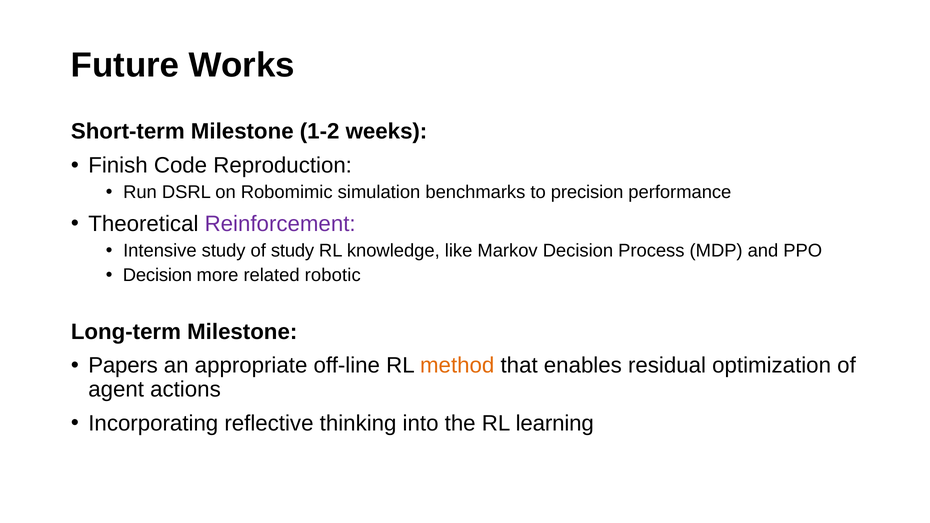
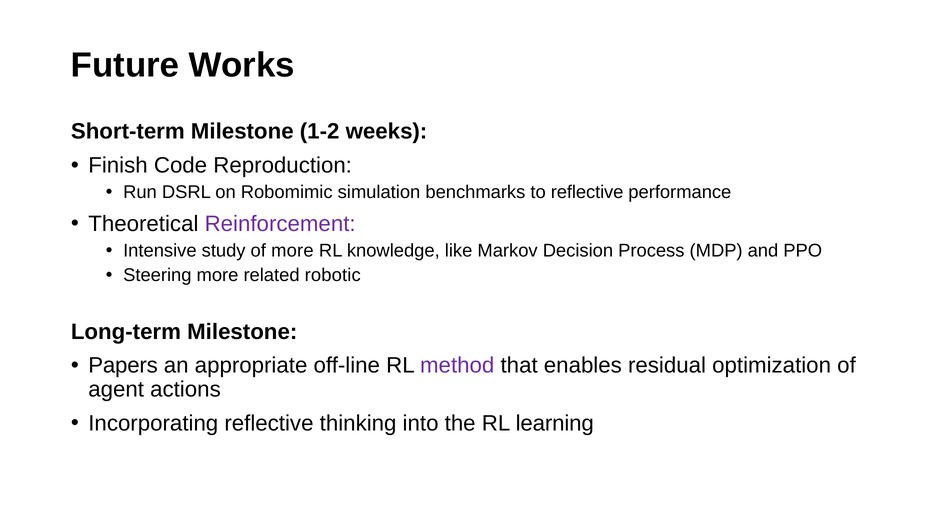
to precision: precision -> reflective
of study: study -> more
Decision at (157, 275): Decision -> Steering
method colour: orange -> purple
